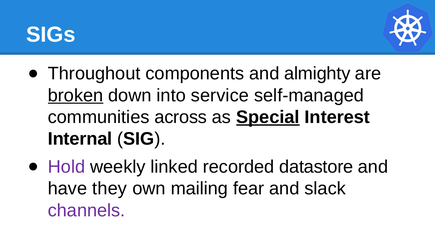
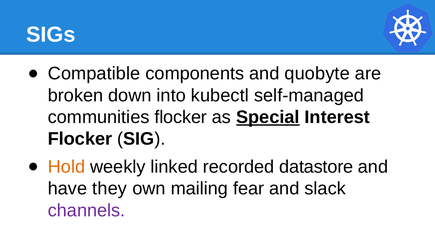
Throughout: Throughout -> Compatible
almighty: almighty -> quobyte
broken underline: present -> none
service: service -> kubectl
communities across: across -> flocker
Internal at (80, 139): Internal -> Flocker
Hold colour: purple -> orange
